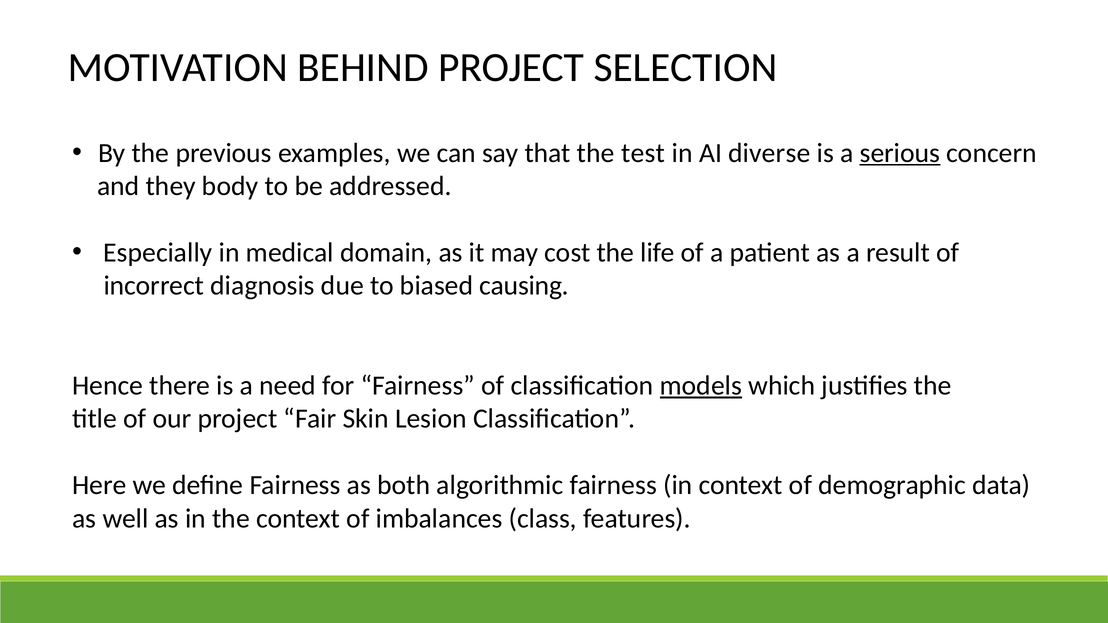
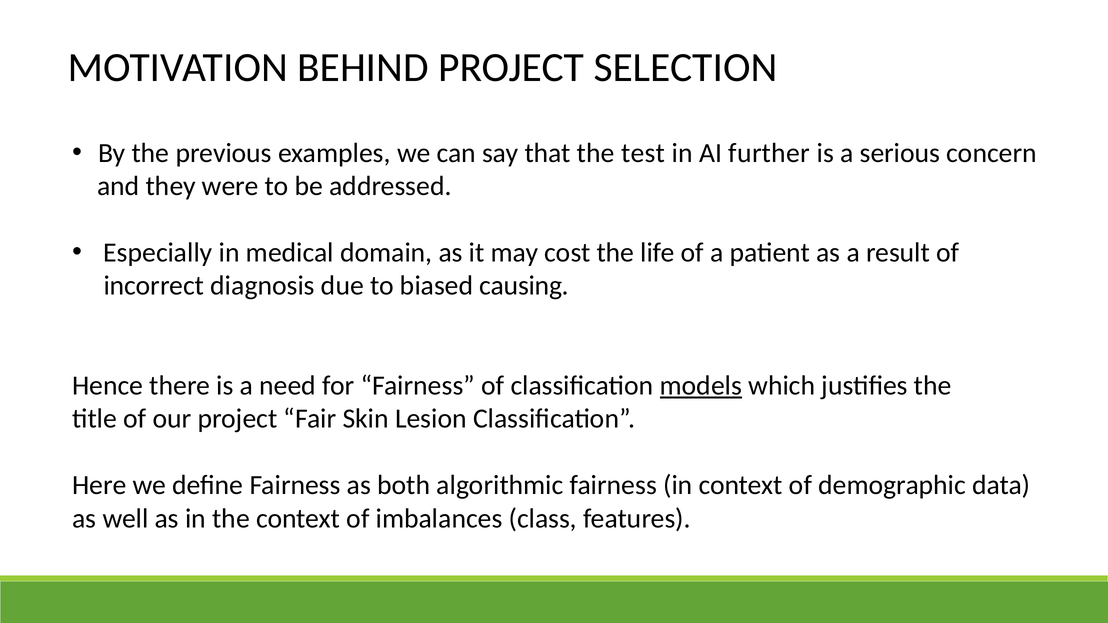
diverse: diverse -> further
serious underline: present -> none
body: body -> were
